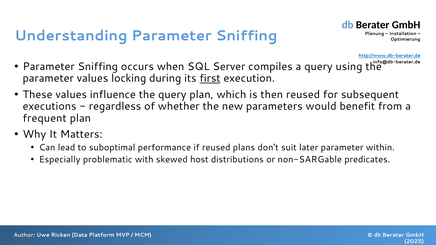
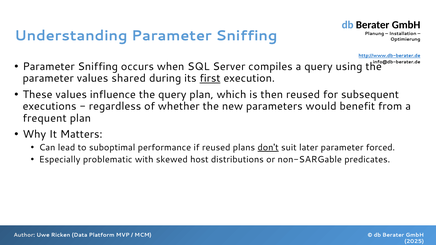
locking: locking -> shared
don't underline: none -> present
within: within -> forced
